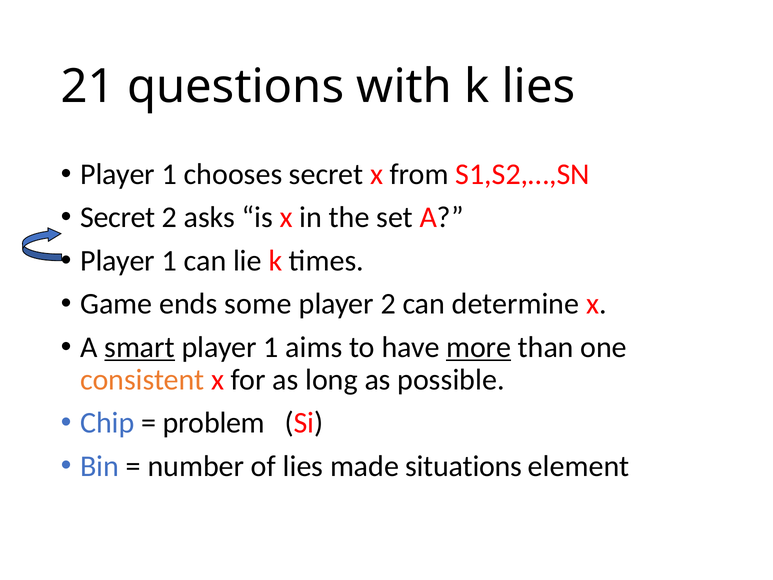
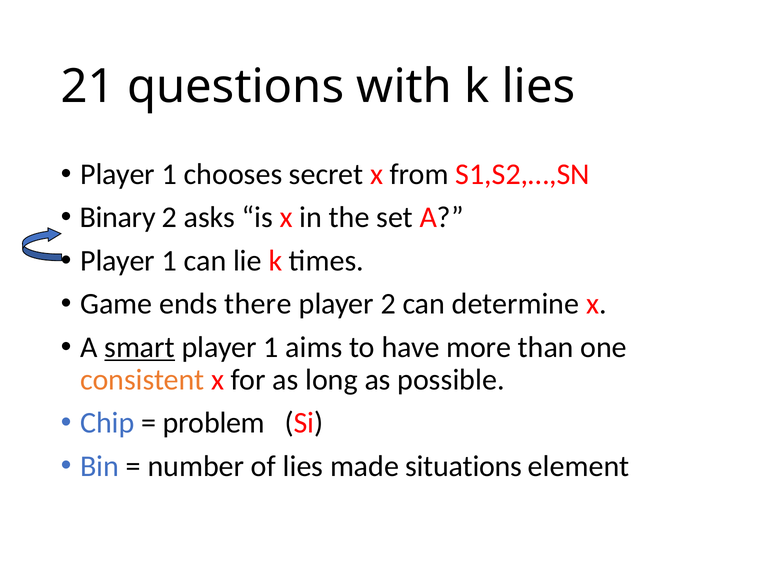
Secret at (118, 217): Secret -> Binary
some: some -> there
more underline: present -> none
